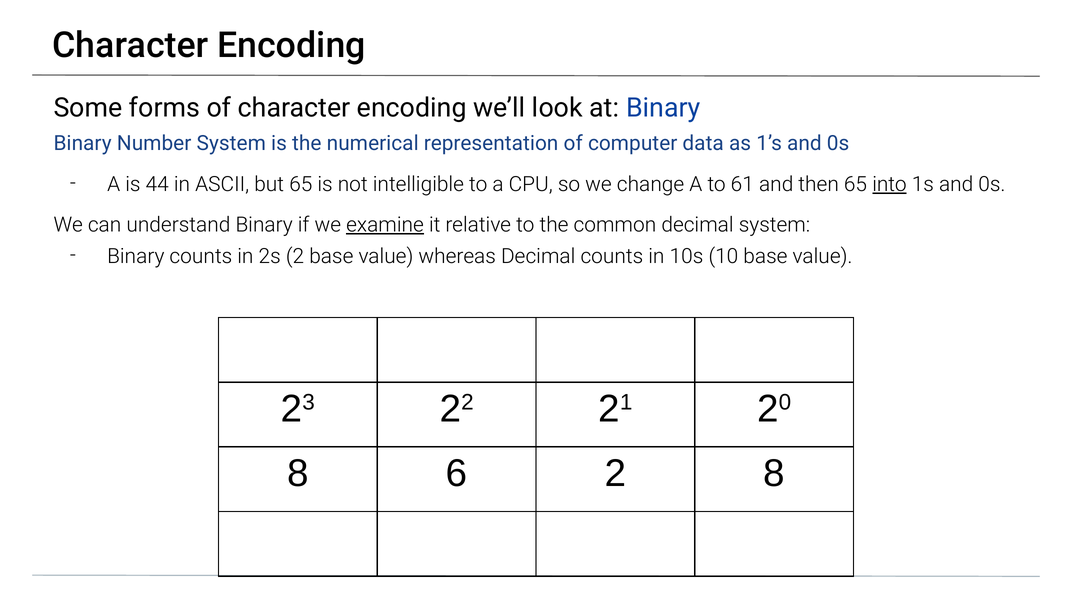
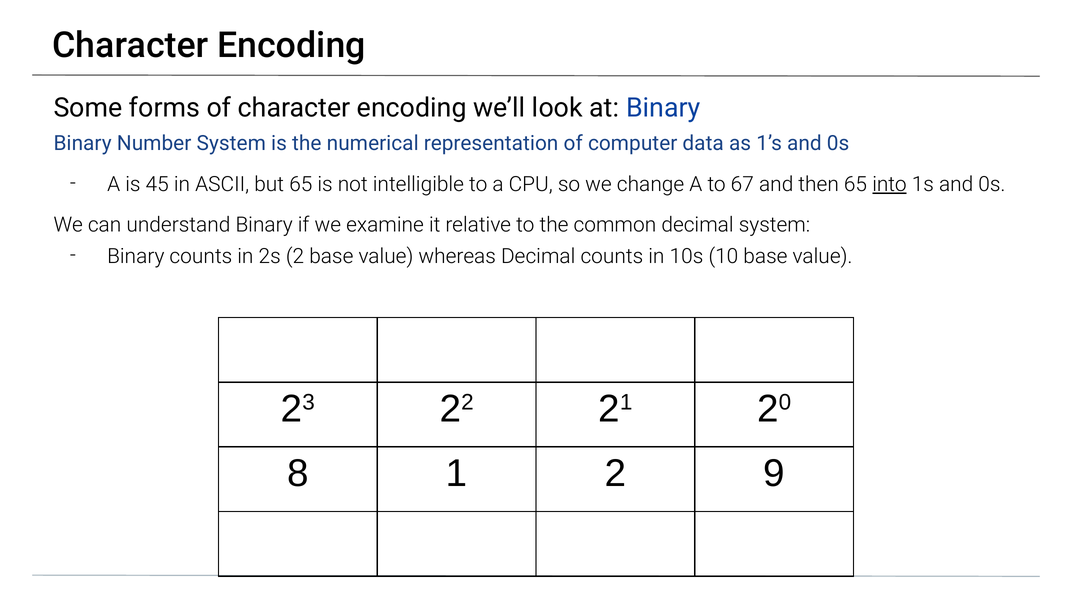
44: 44 -> 45
61: 61 -> 67
examine underline: present -> none
6: 6 -> 1
2 8: 8 -> 9
